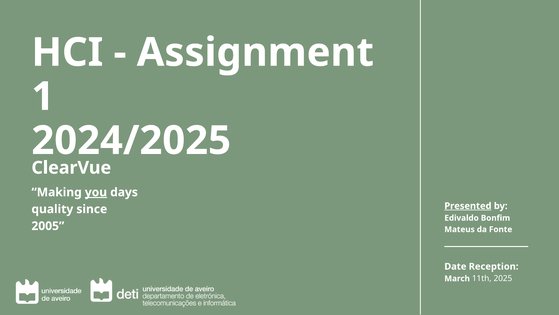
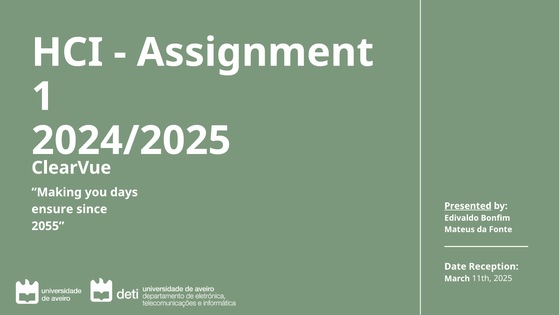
you underline: present -> none
quality: quality -> ensure
2005: 2005 -> 2055
